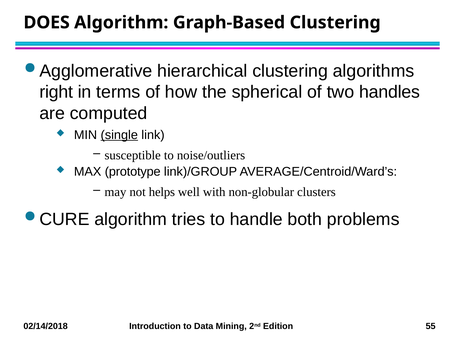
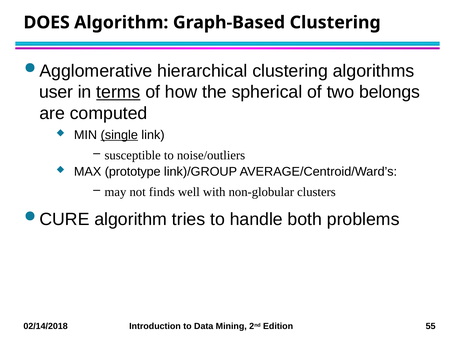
right: right -> user
terms underline: none -> present
handles: handles -> belongs
helps: helps -> finds
